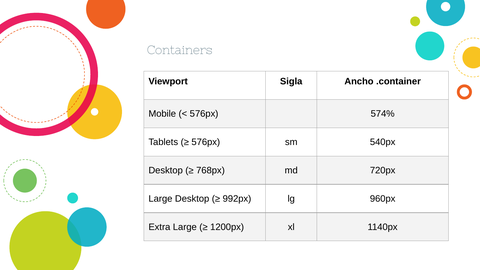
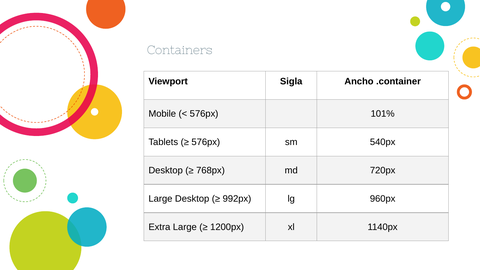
574%: 574% -> 101%
